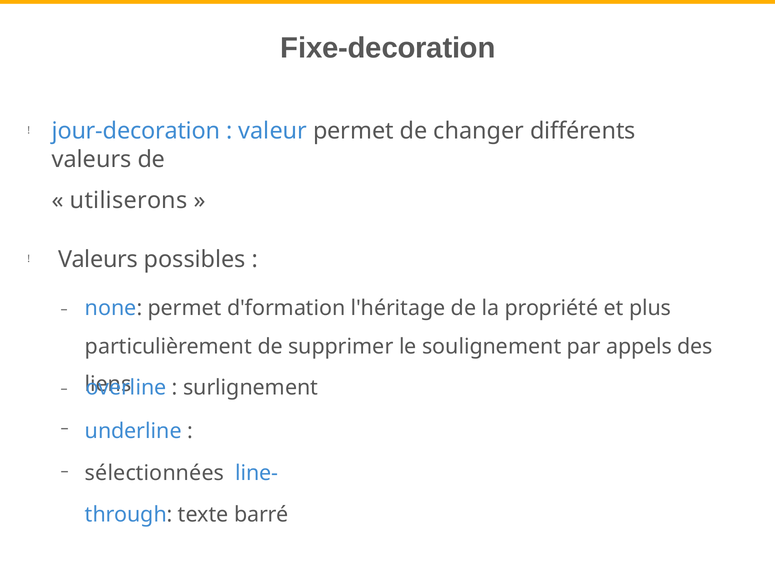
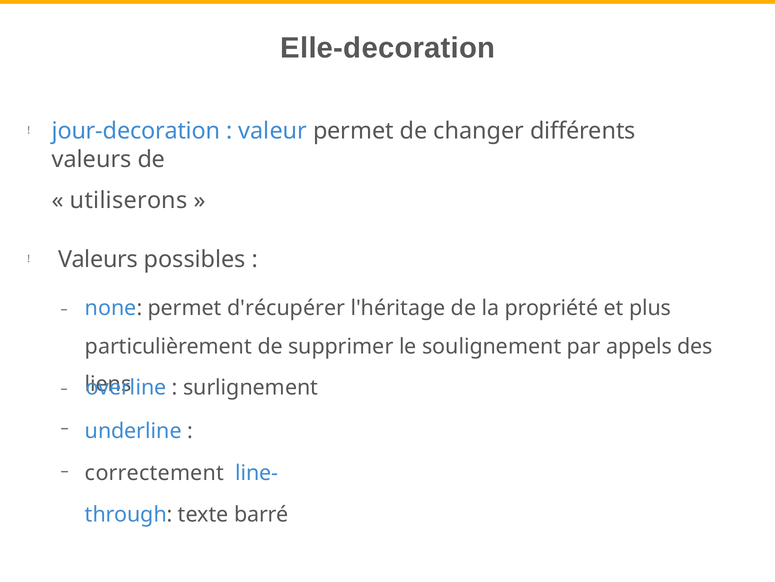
Fixe-decoration: Fixe-decoration -> Elle-decoration
d'formation: d'formation -> d'récupérer
sélectionnées: sélectionnées -> correctement
